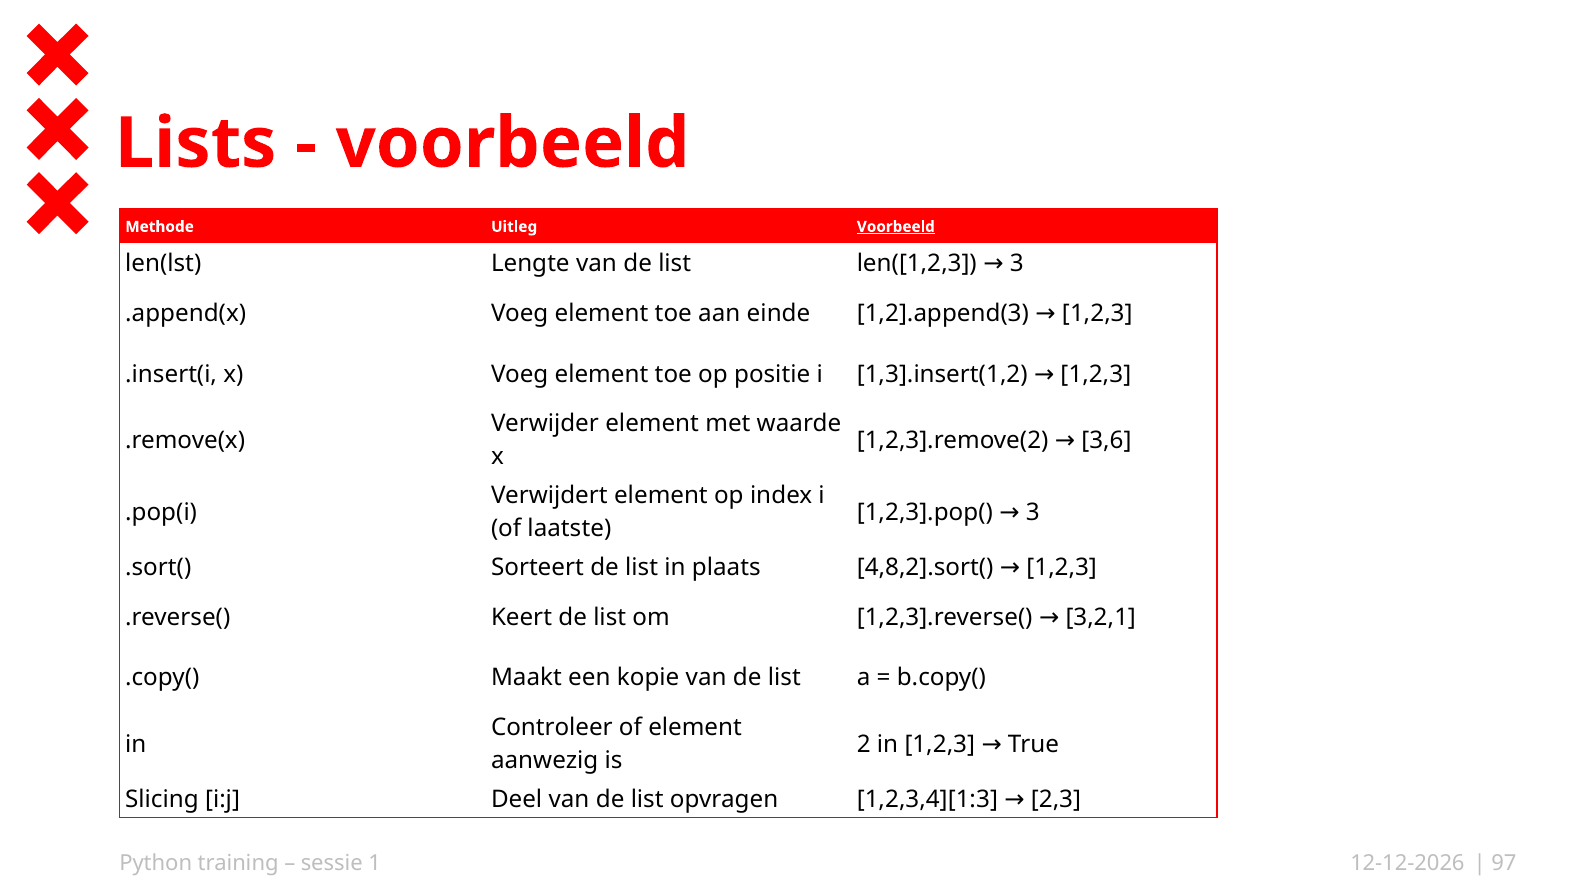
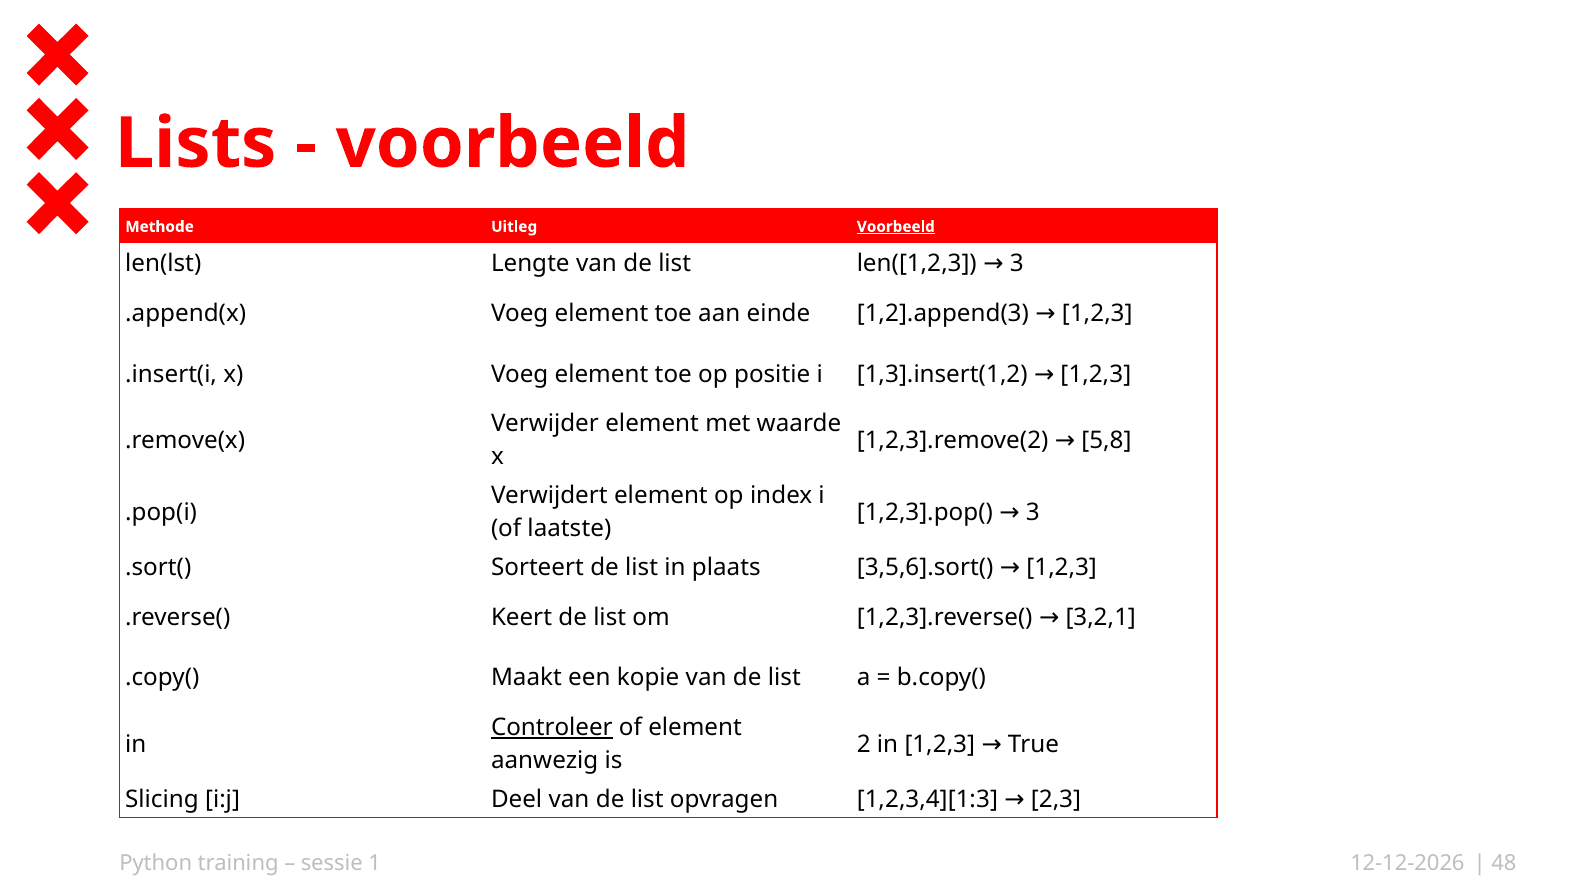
3,6: 3,6 -> 5,8
4,8,2].sort(: 4,8,2].sort( -> 3,5,6].sort(
Controleer underline: none -> present
97: 97 -> 48
